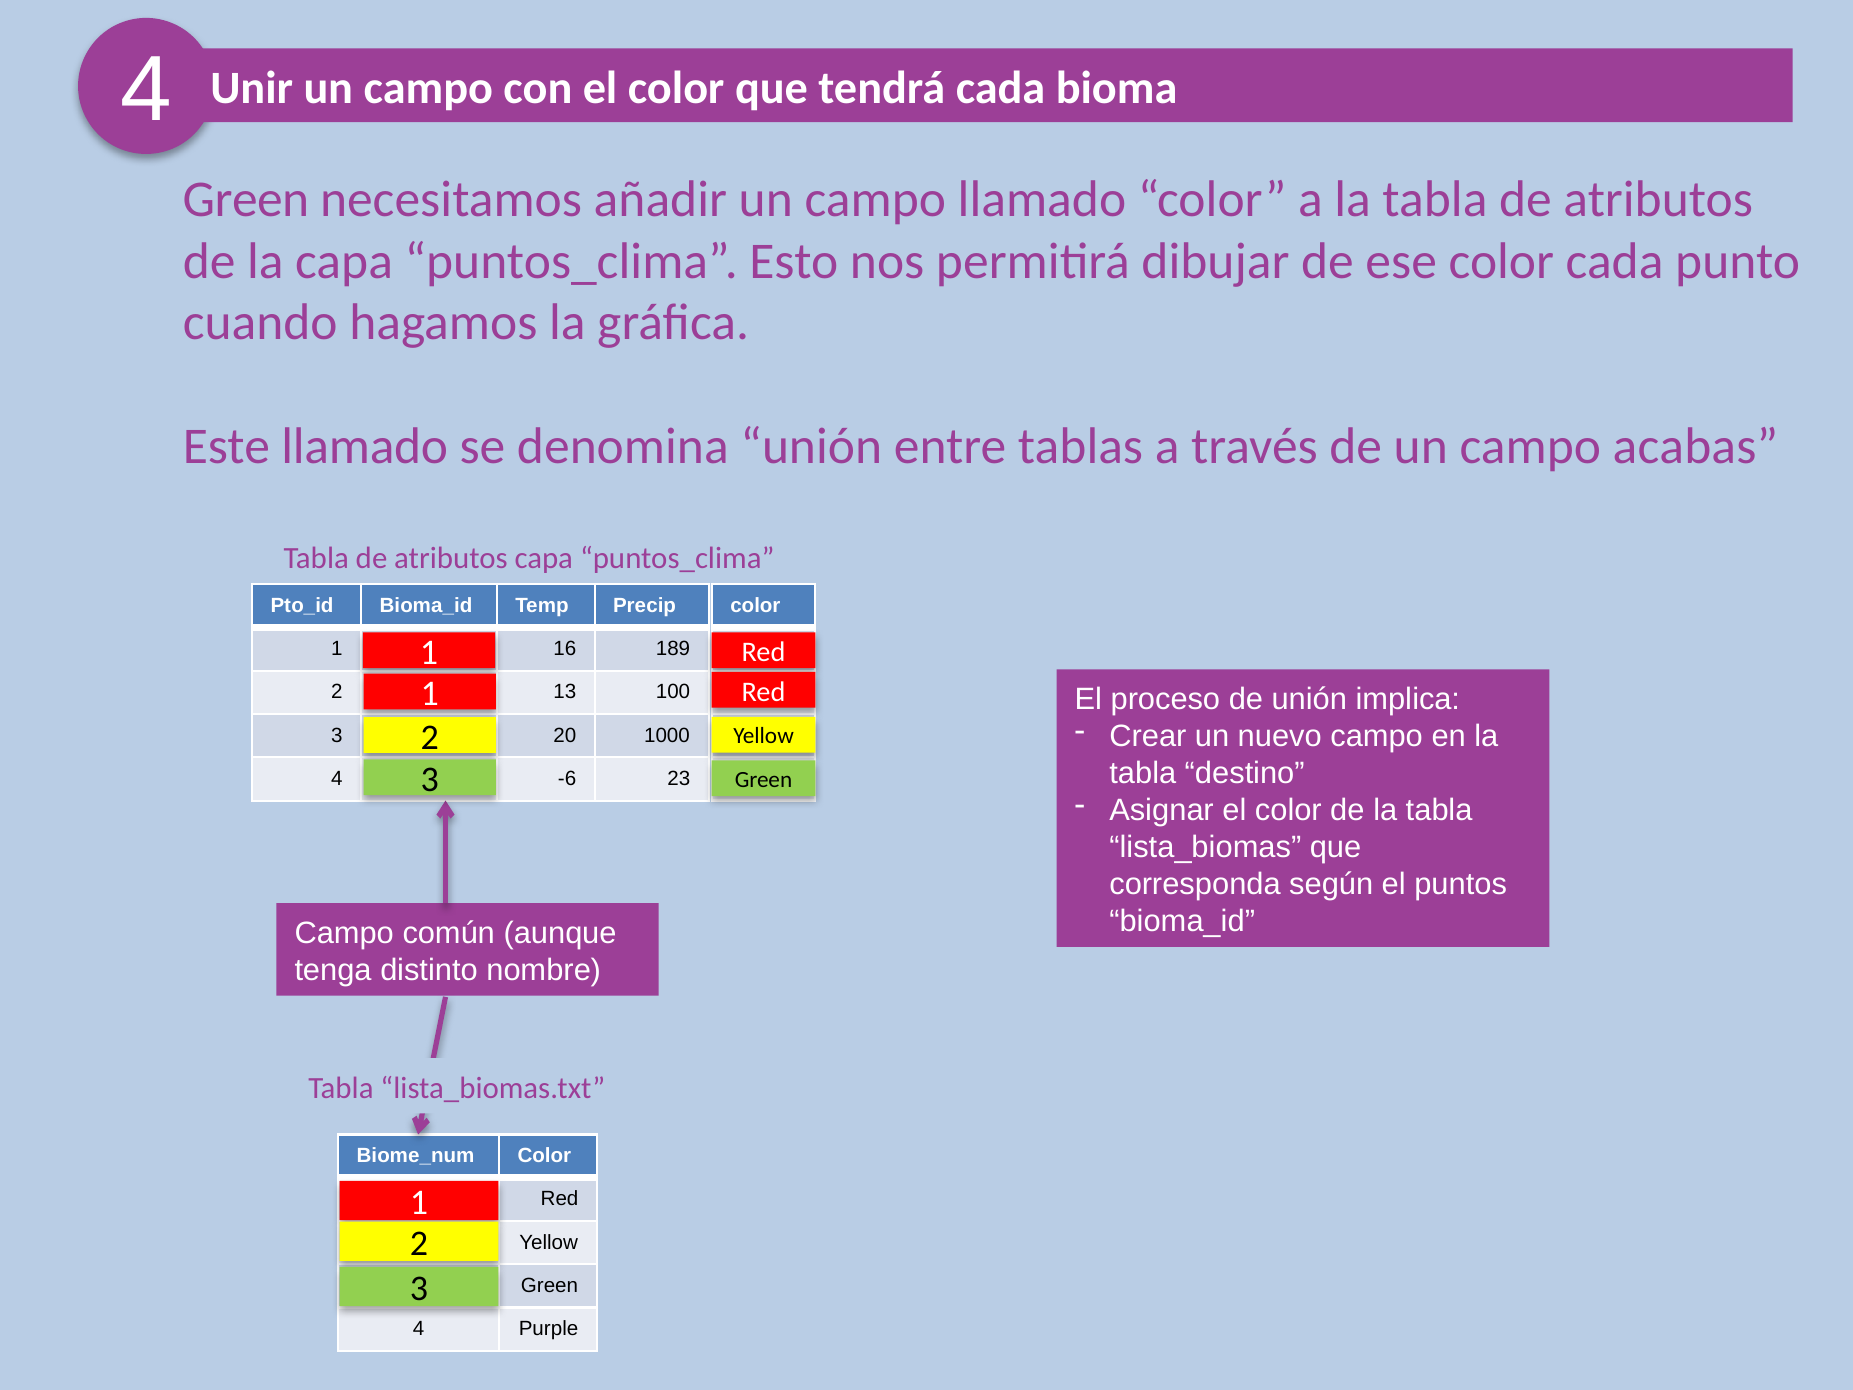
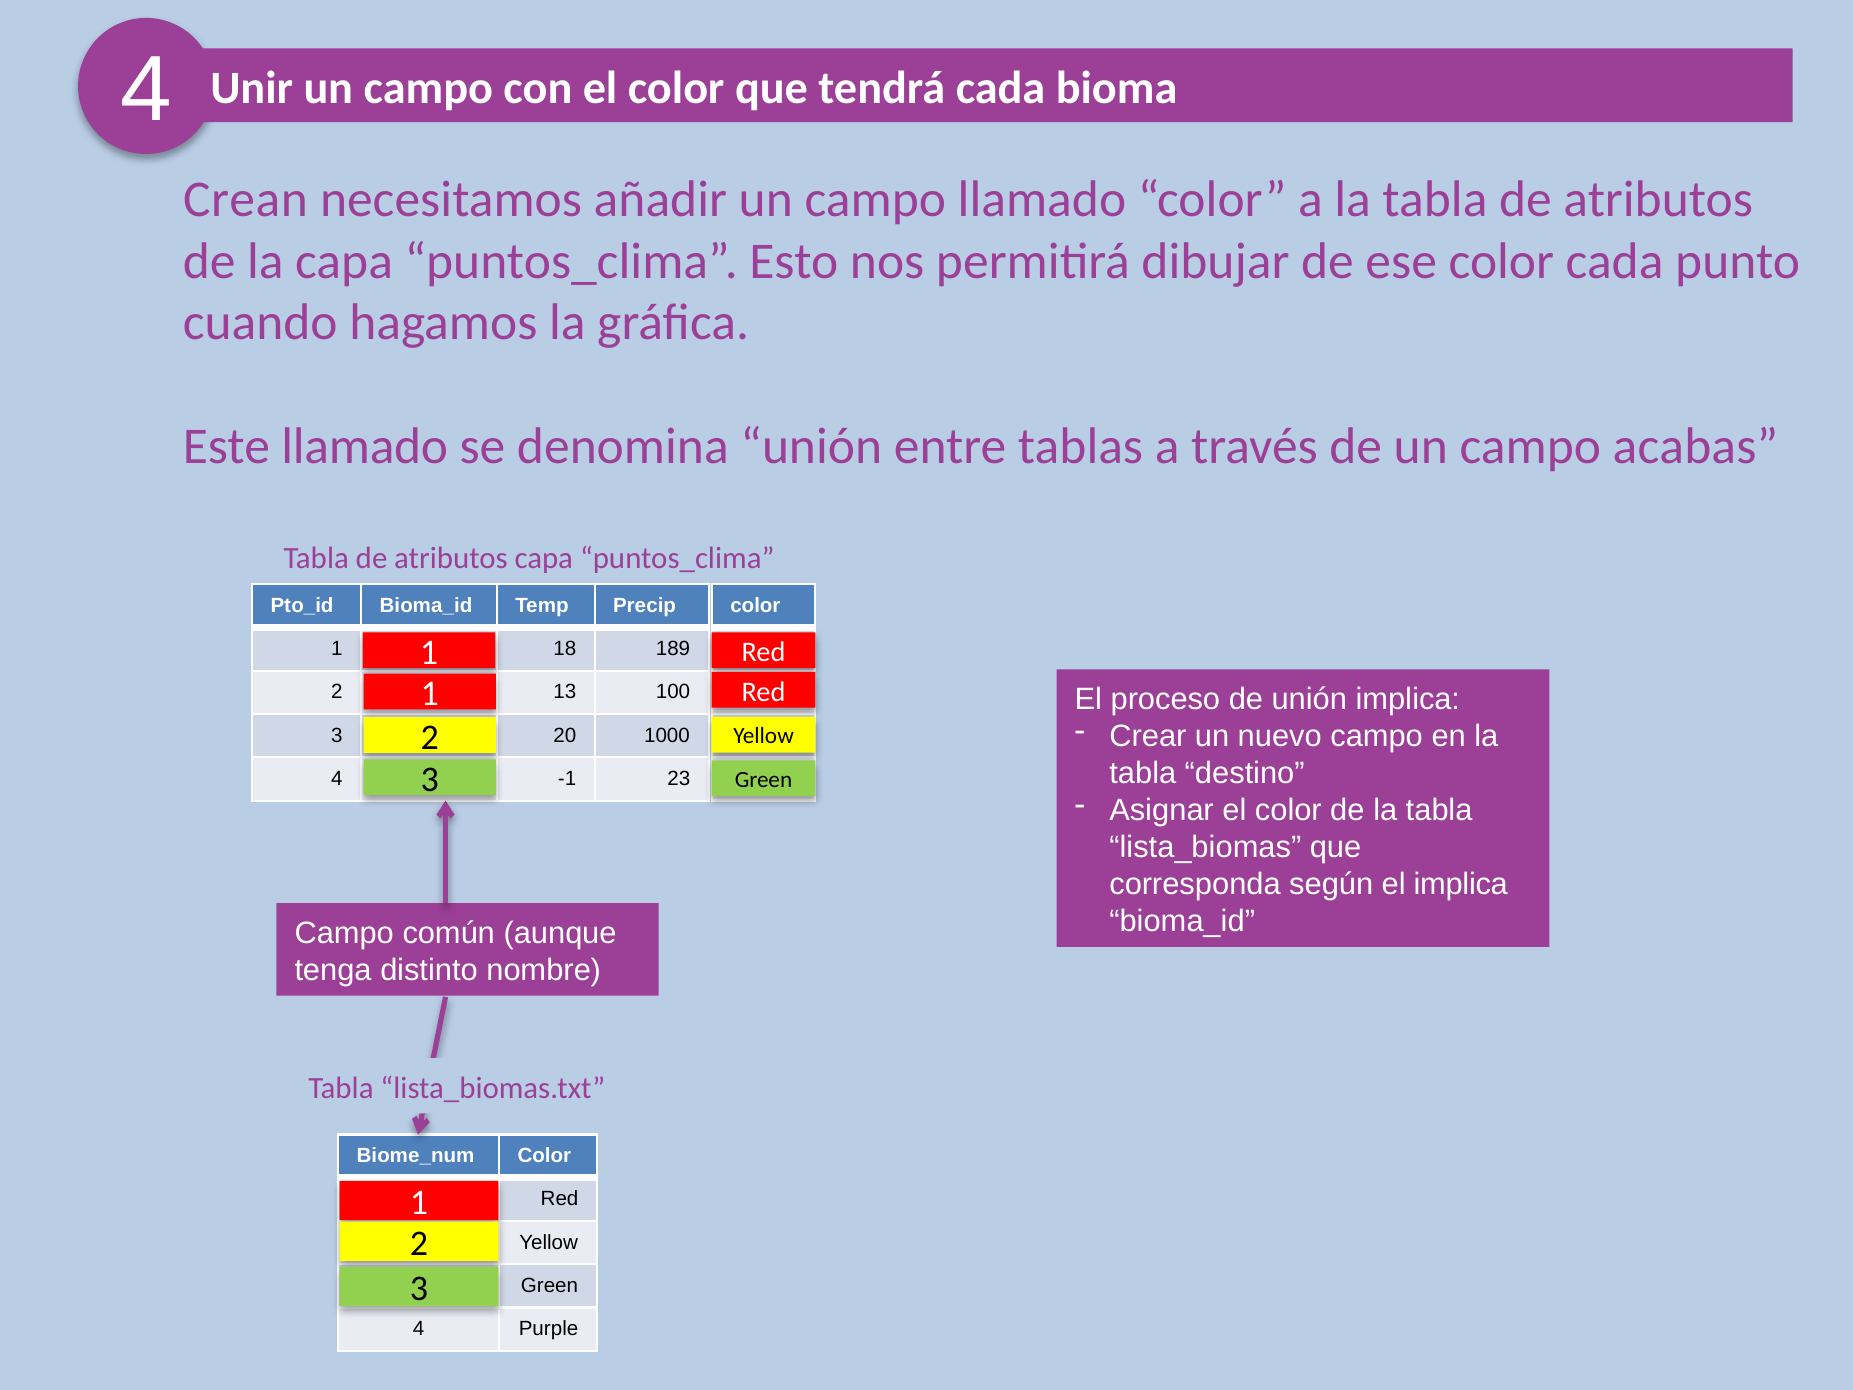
Green at (246, 199): Green -> Crean
16: 16 -> 18
-6: -6 -> -1
el puntos: puntos -> implica
